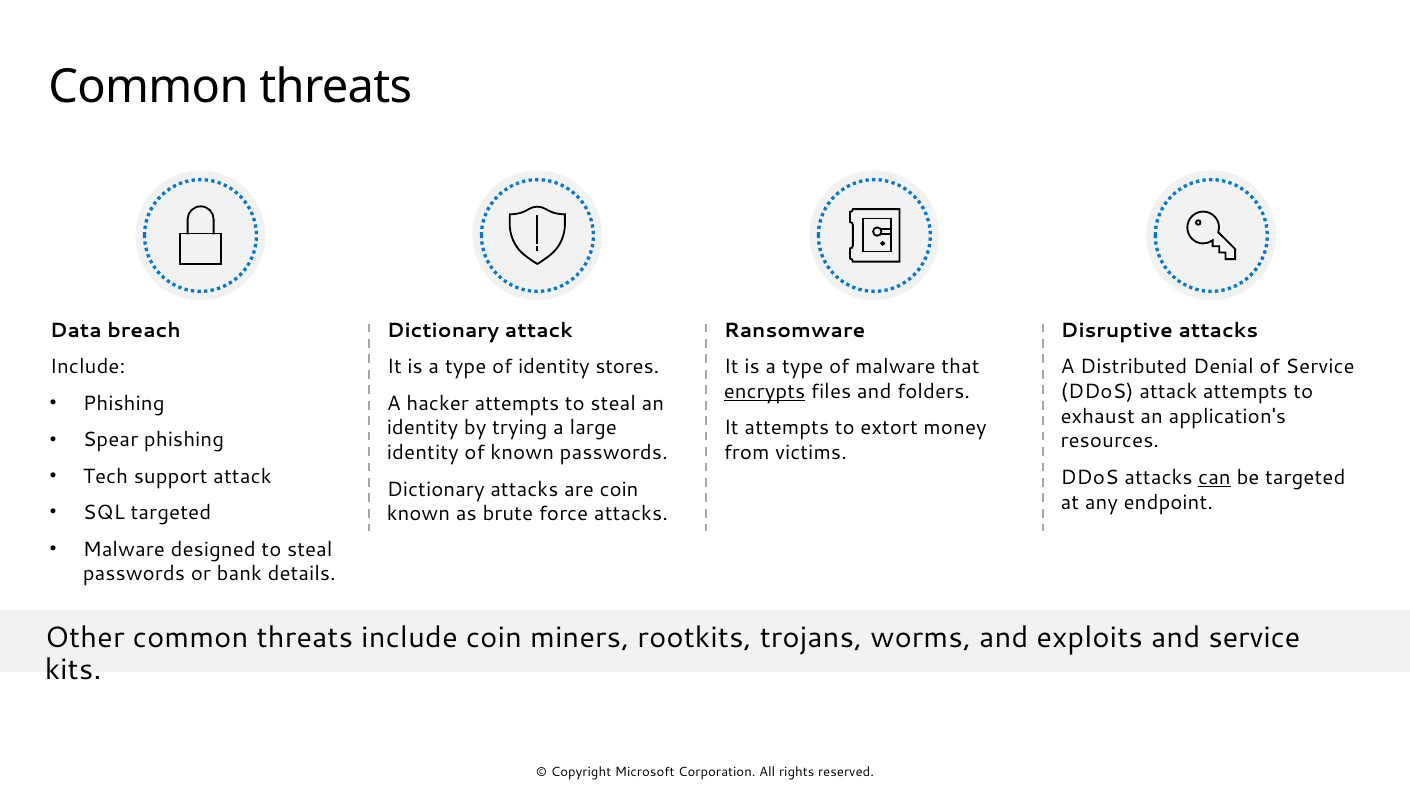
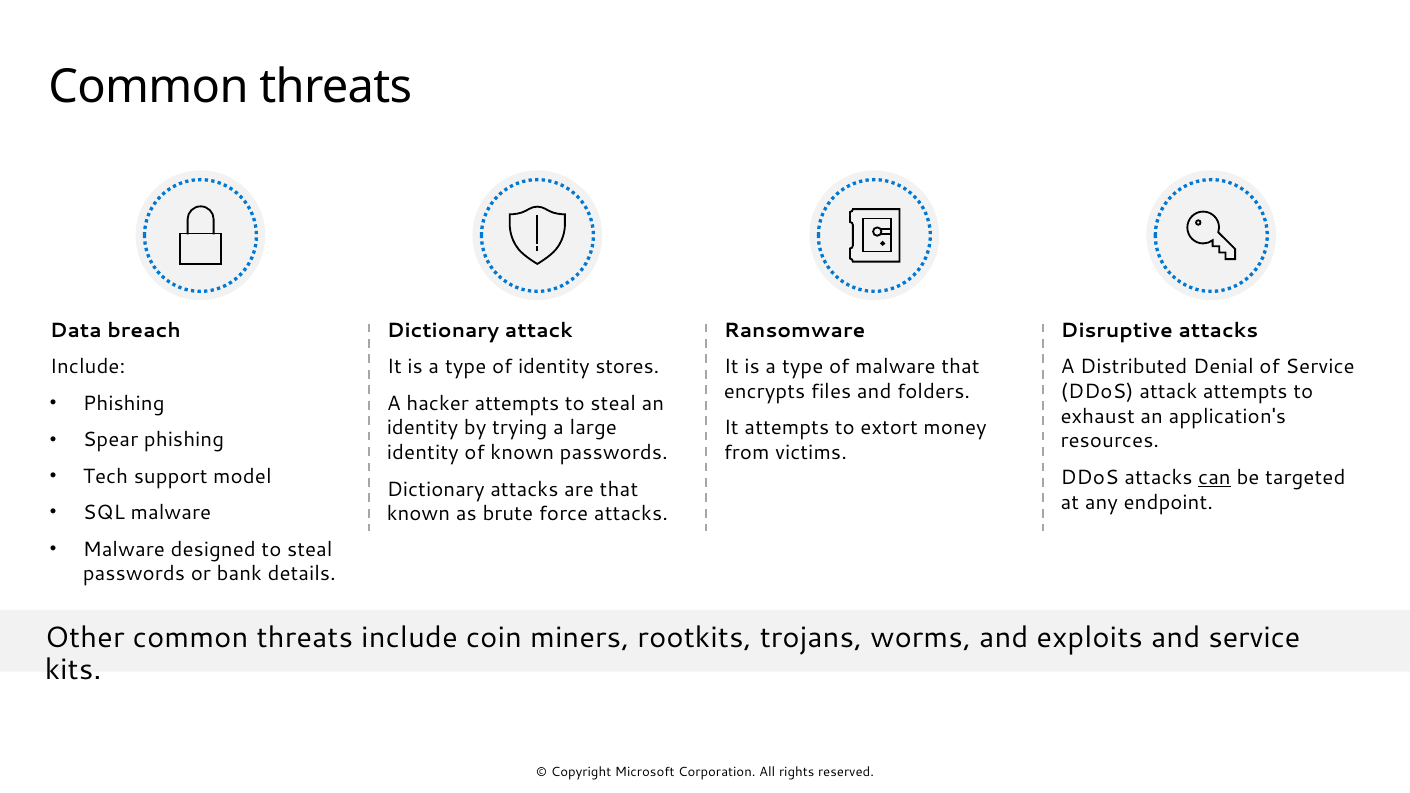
encrypts underline: present -> none
support attack: attack -> model
are coin: coin -> that
SQL targeted: targeted -> malware
